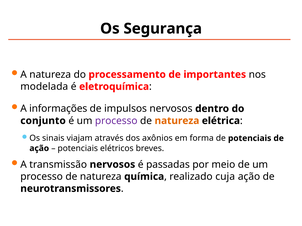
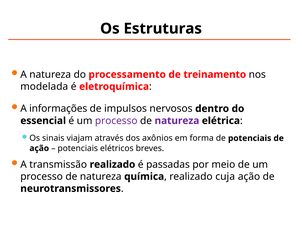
Segurança: Segurança -> Estruturas
importantes: importantes -> treinamento
conjunto: conjunto -> essencial
natureza at (177, 121) colour: orange -> purple
transmissão nervosos: nervosos -> realizado
